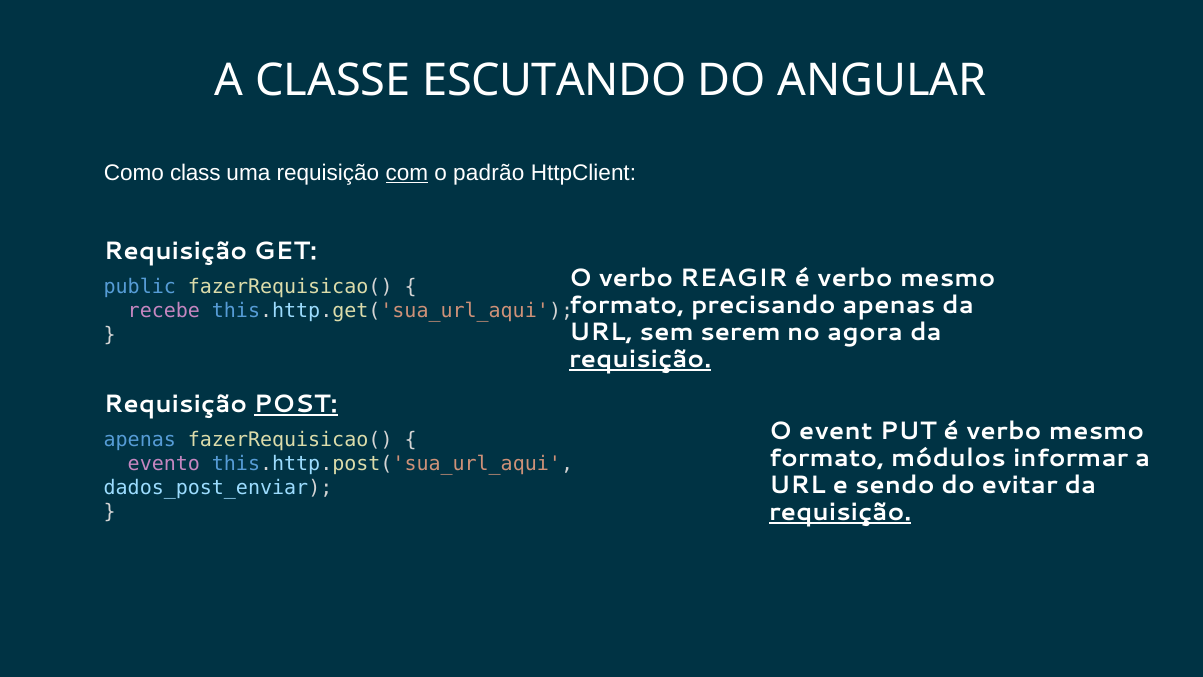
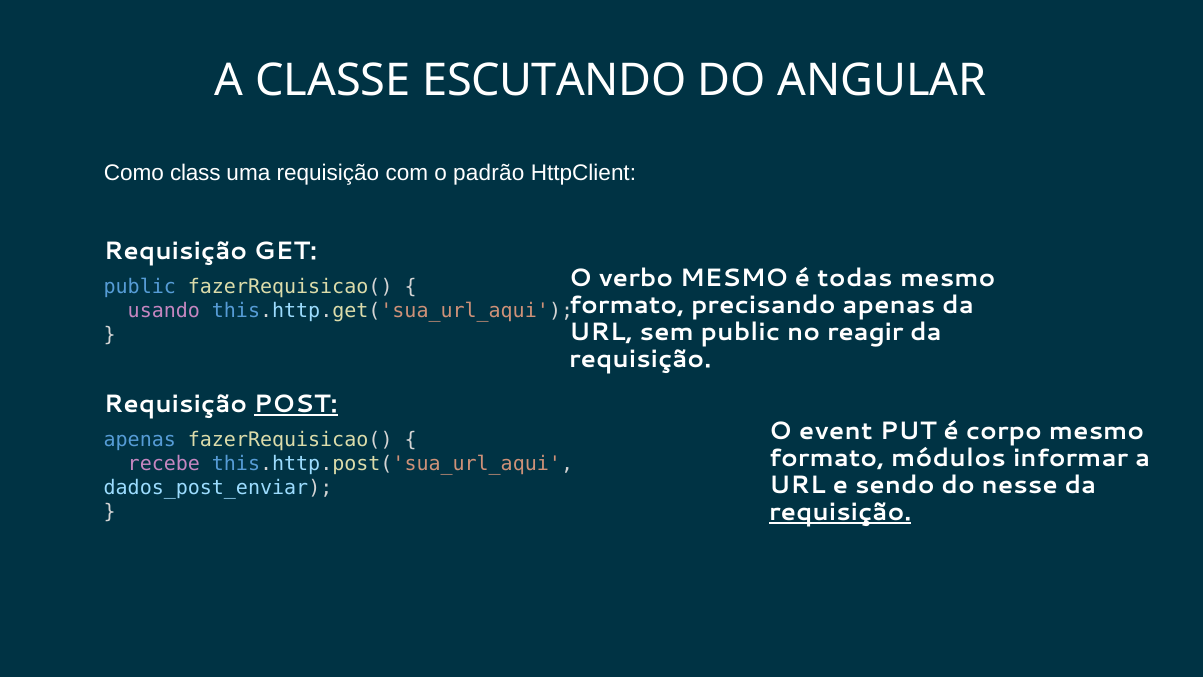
com underline: present -> none
verbo REAGIR: REAGIR -> MESMO
verbo at (855, 278): verbo -> todas
recebe: recebe -> usando
sem serem: serem -> public
agora: agora -> reagir
requisição at (640, 359) underline: present -> none
PUT é verbo: verbo -> corpo
evento: evento -> recebe
evitar: evitar -> nesse
